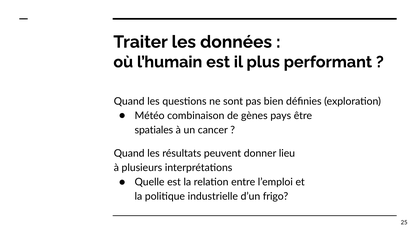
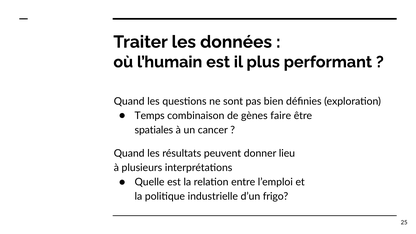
Météo: Météo -> Temps
pays: pays -> faire
